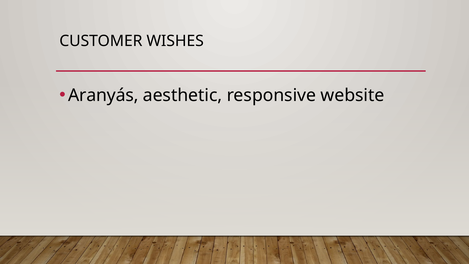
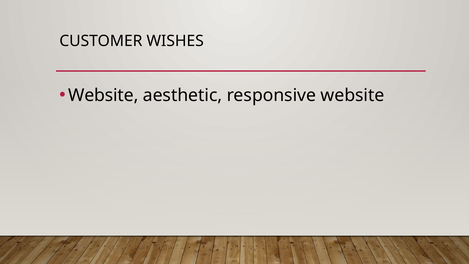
Aranyás at (103, 95): Aranyás -> Website
